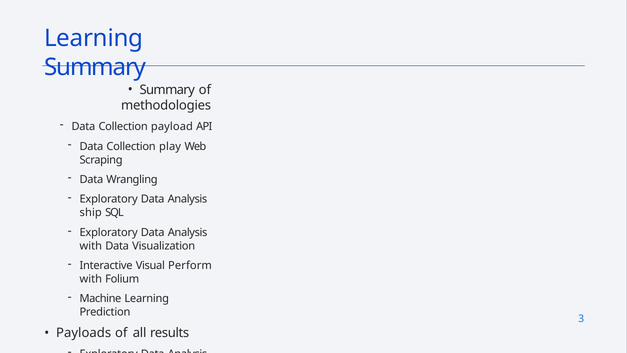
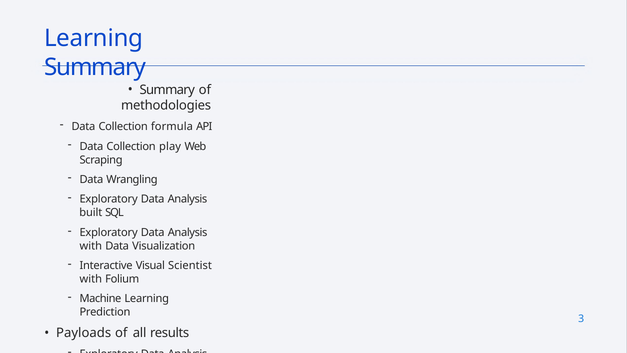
payload: payload -> formula
ship: ship -> built
Perform: Perform -> Scientist
